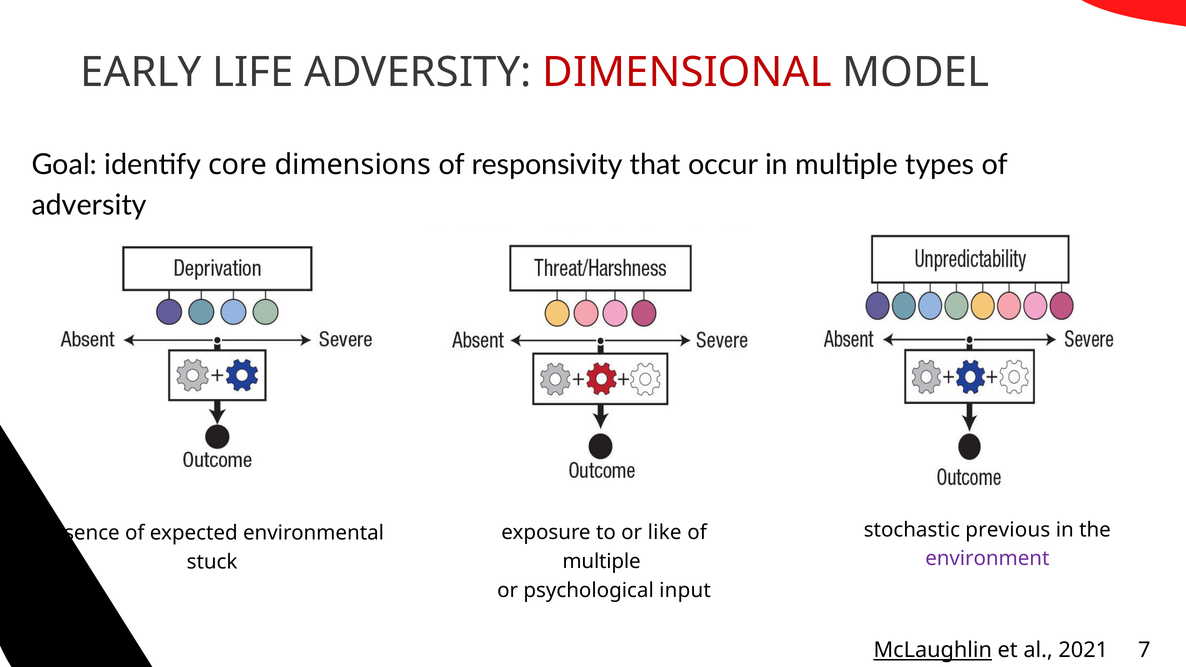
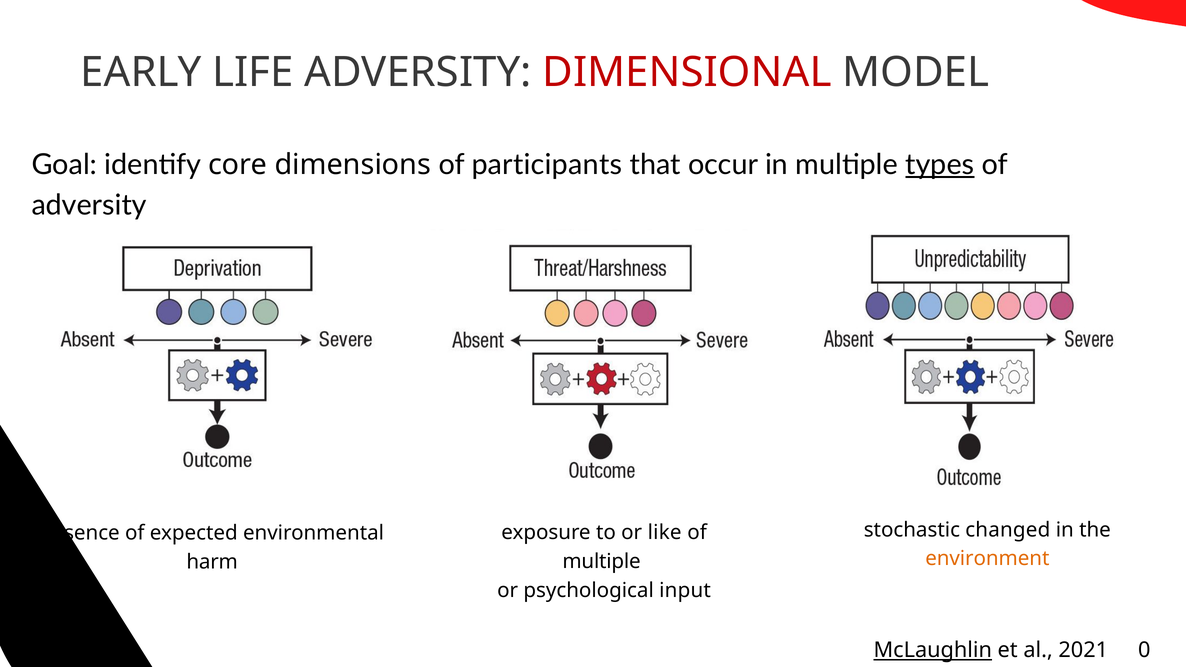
responsivity: responsivity -> participants
types underline: none -> present
previous: previous -> changed
environment colour: purple -> orange
stuck: stuck -> harm
7: 7 -> 0
